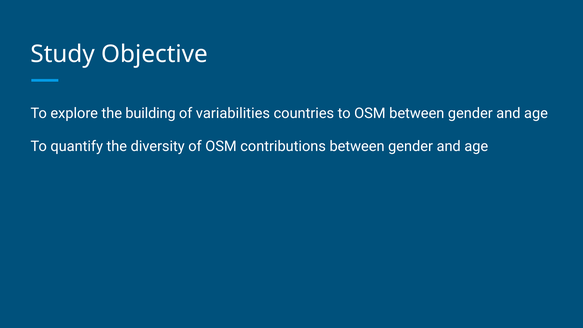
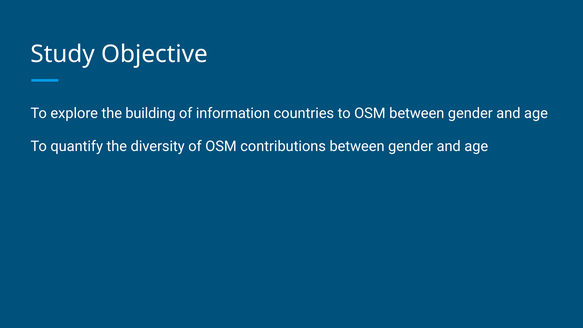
variabilities: variabilities -> information
